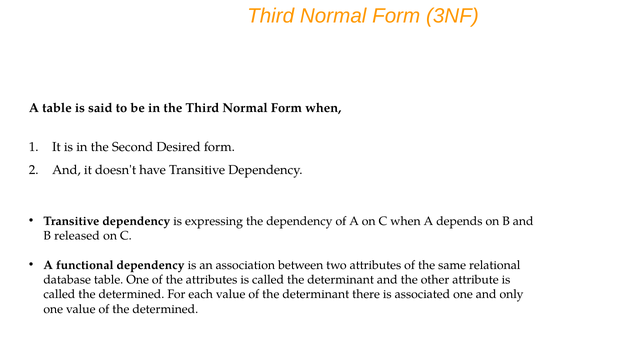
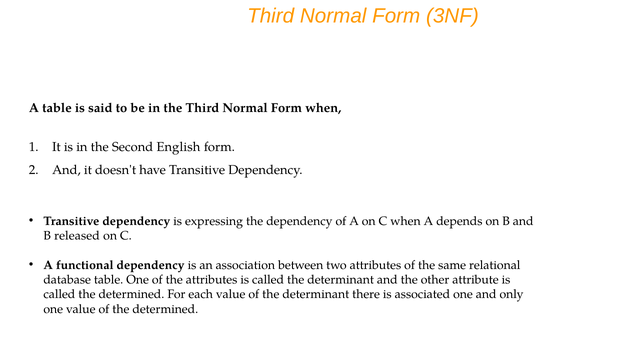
Desired: Desired -> English
